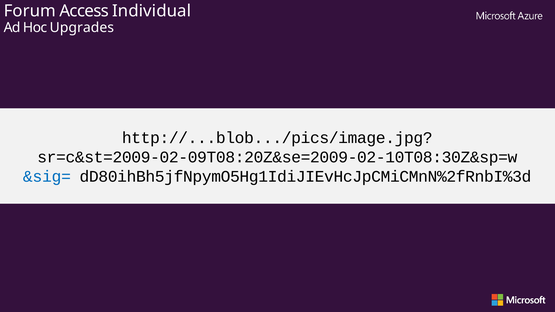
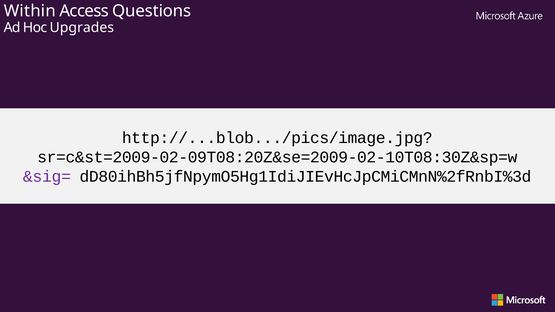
Forum: Forum -> Within
Individual: Individual -> Questions
&sig= colour: blue -> purple
